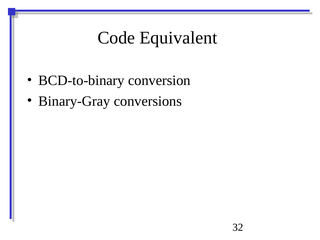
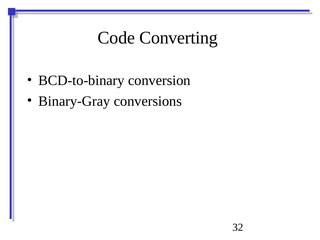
Equivalent: Equivalent -> Converting
